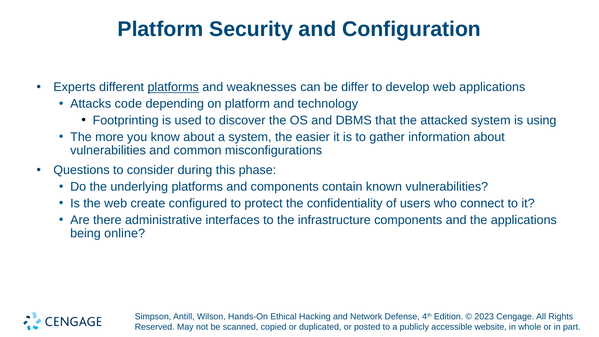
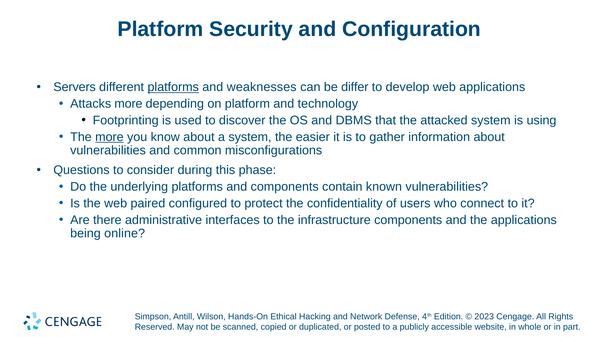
Experts: Experts -> Servers
Attacks code: code -> more
more at (109, 137) underline: none -> present
create: create -> paired
